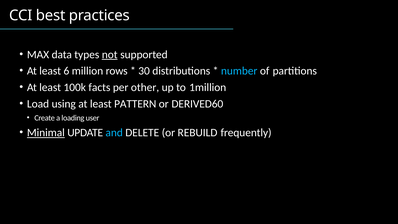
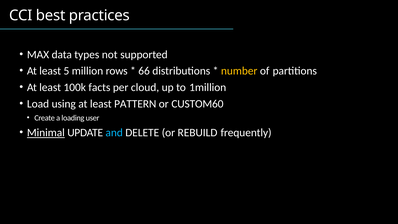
not underline: present -> none
6: 6 -> 5
30: 30 -> 66
number colour: light blue -> yellow
other: other -> cloud
DERIVED60: DERIVED60 -> CUSTOM60
